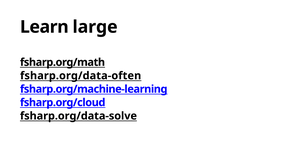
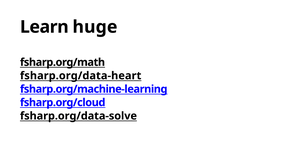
large: large -> huge
fsharp.org/data-often: fsharp.org/data-often -> fsharp.org/data-heart
